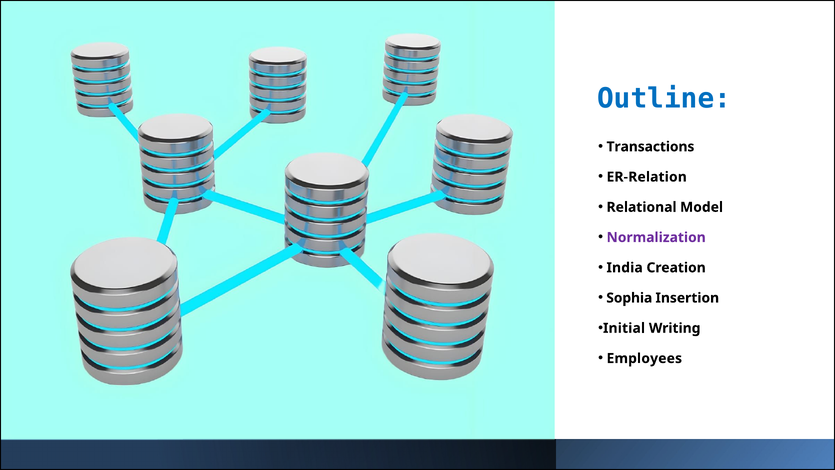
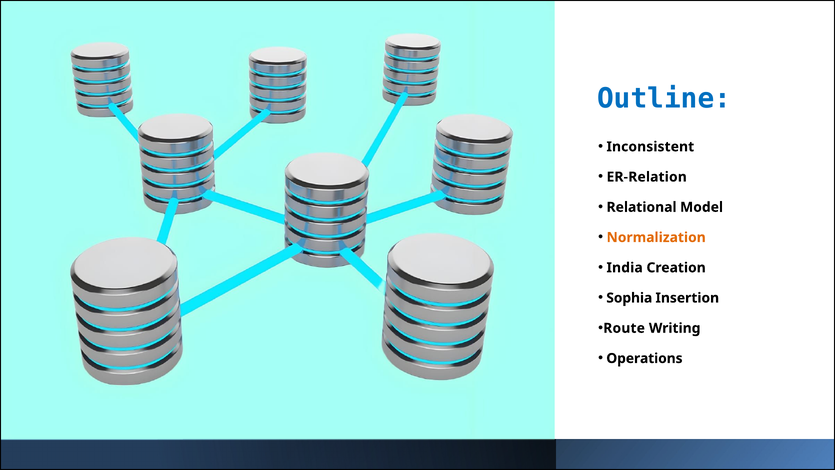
Transactions: Transactions -> Inconsistent
Normalization colour: purple -> orange
Initial: Initial -> Route
Employees: Employees -> Operations
